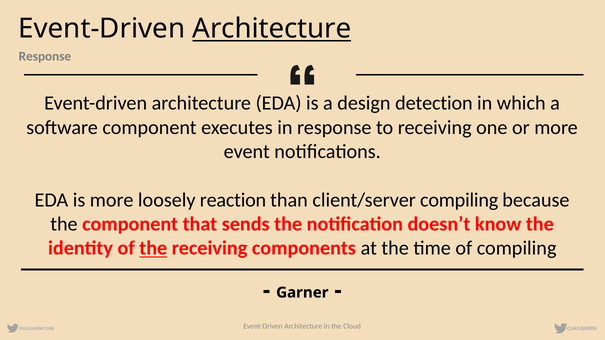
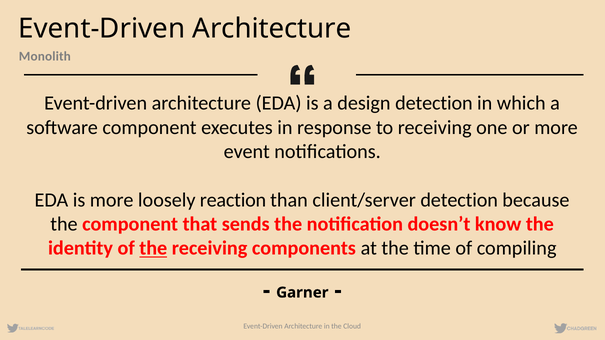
Architecture at (272, 29) underline: present -> none
Response at (45, 57): Response -> Monolith
client/server compiling: compiling -> detection
